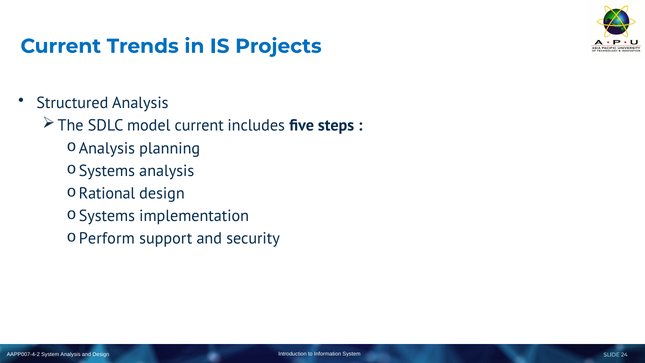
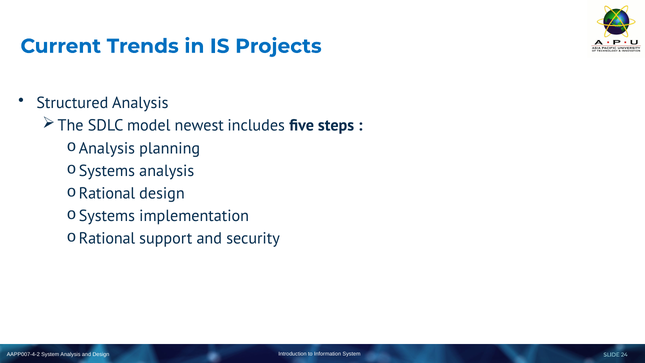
model current: current -> newest
Perform at (107, 238): Perform -> Rational
